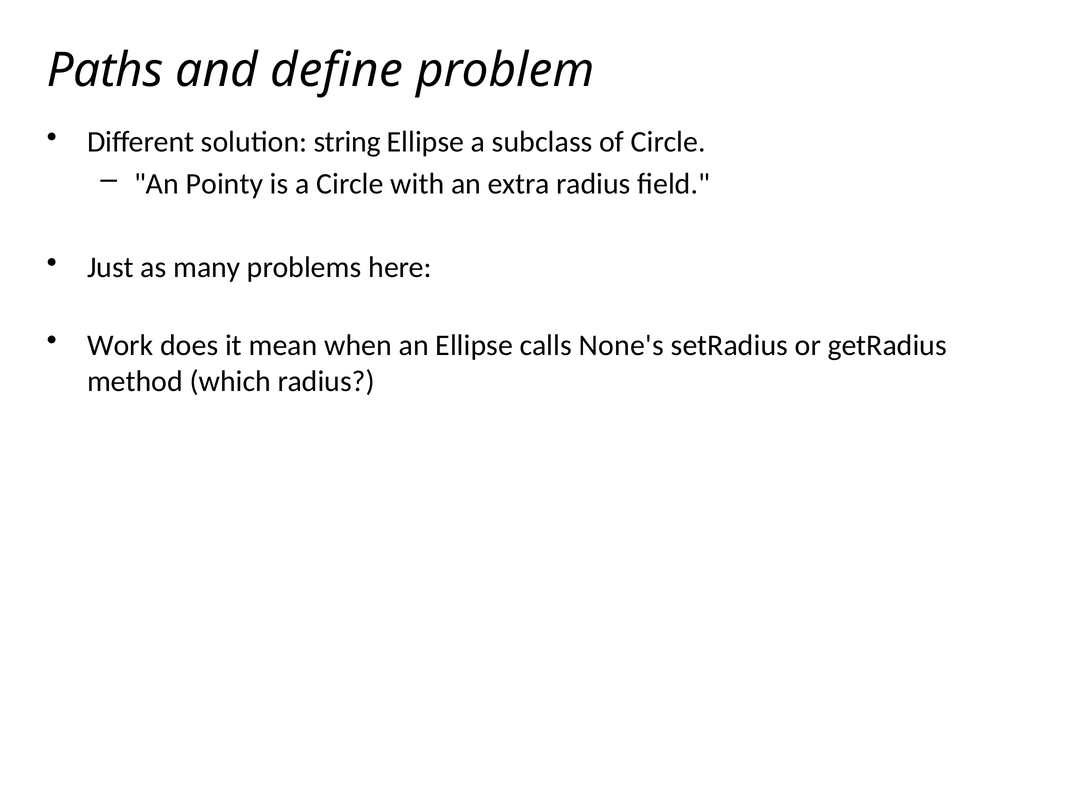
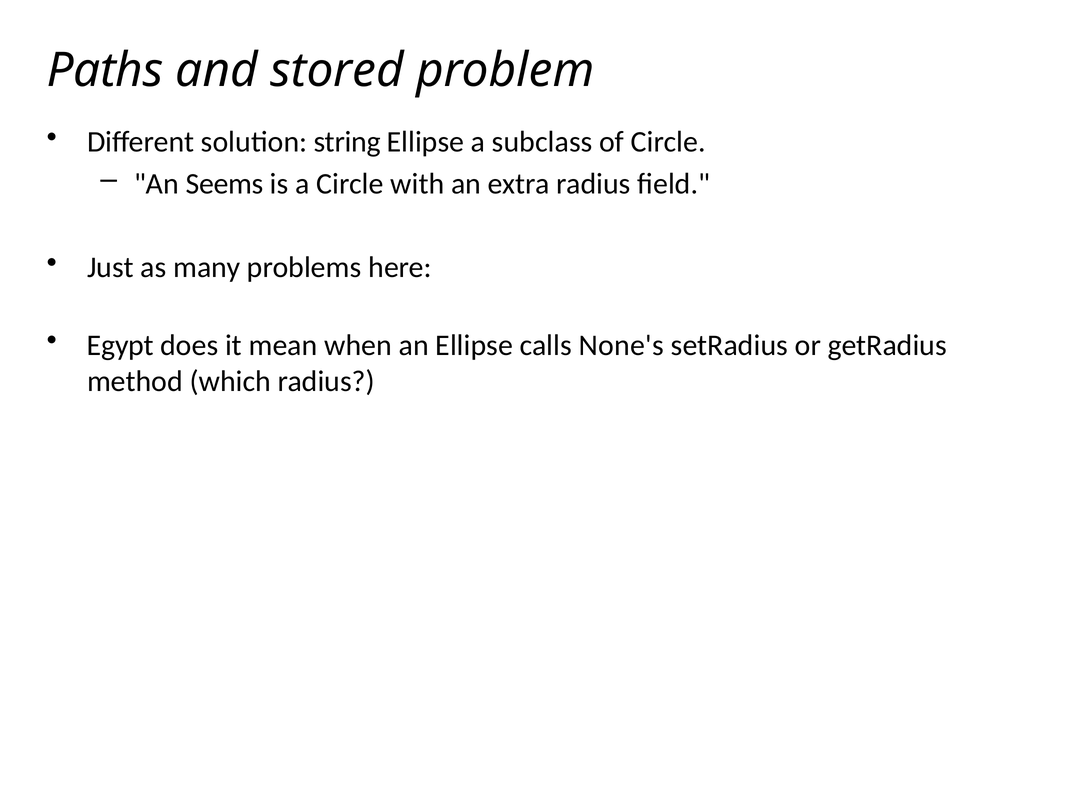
define: define -> stored
Pointy: Pointy -> Seems
Work: Work -> Egypt
